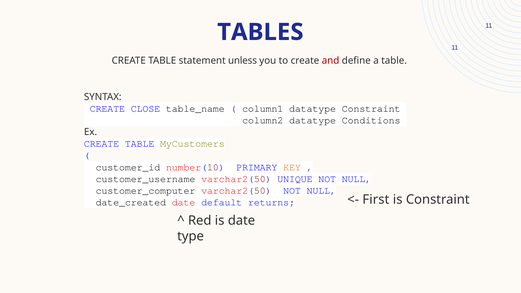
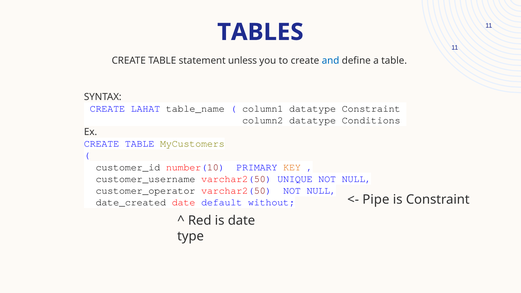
and colour: red -> blue
CLOSE: CLOSE -> LAHAT
customer_computer: customer_computer -> customer_operator
First: First -> Pipe
returns: returns -> without
